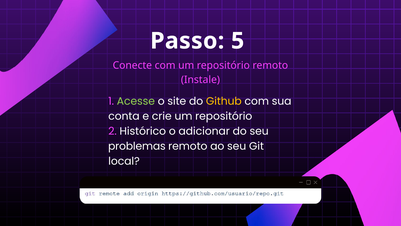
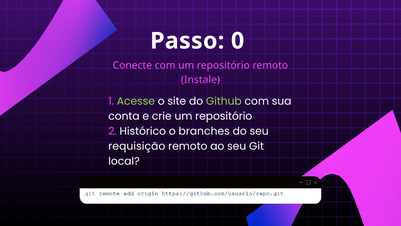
5: 5 -> 0
Github colour: yellow -> light green
adicionar: adicionar -> branches
problemas: problemas -> requisição
